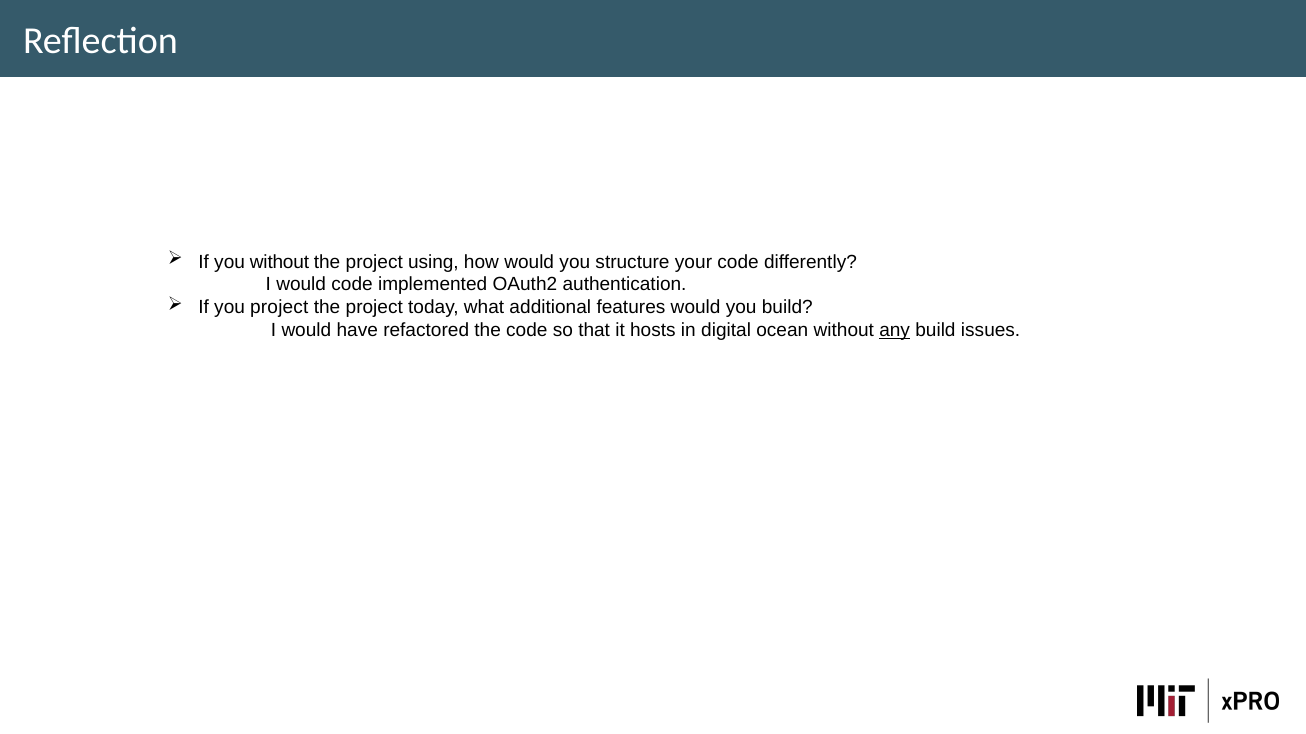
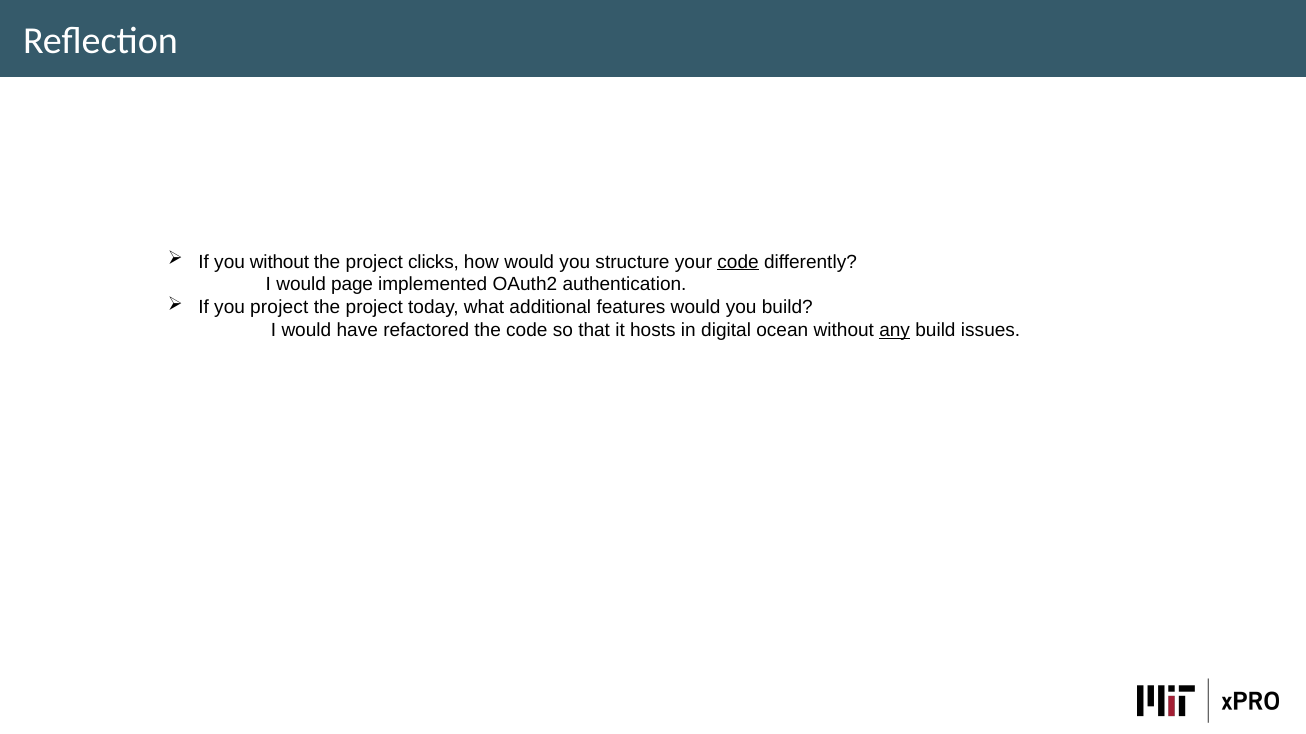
using: using -> clicks
code at (738, 262) underline: none -> present
would code: code -> page
